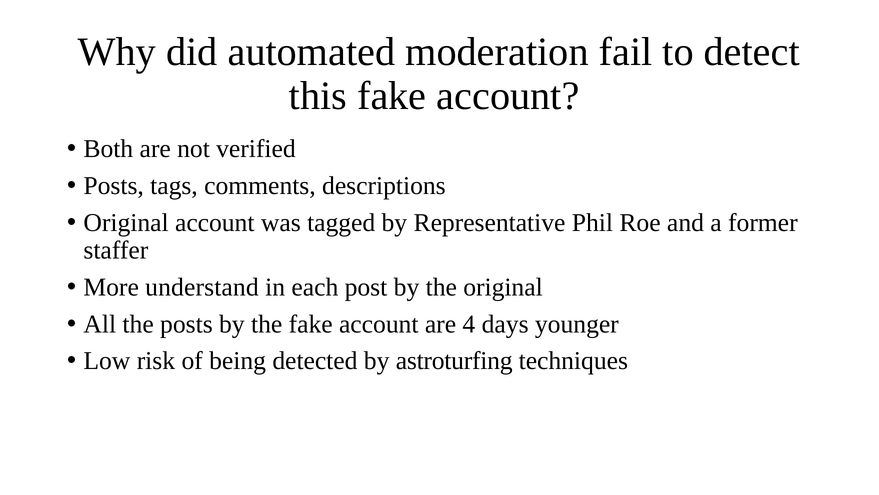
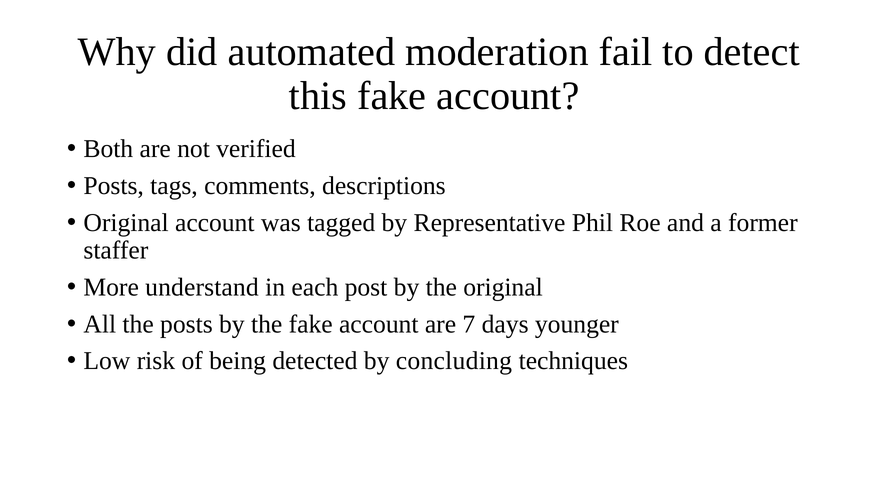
4: 4 -> 7
astroturfing: astroturfing -> concluding
